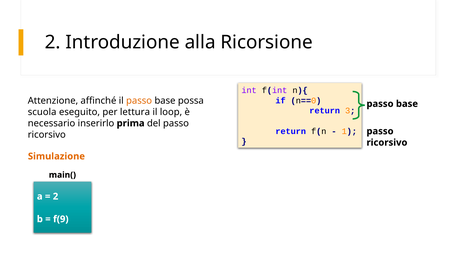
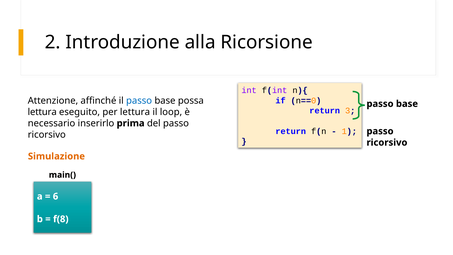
passo at (139, 101) colour: orange -> blue
scuola at (42, 112): scuola -> lettura
2 at (56, 196): 2 -> 6
f(9: f(9 -> f(8
